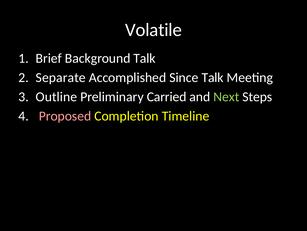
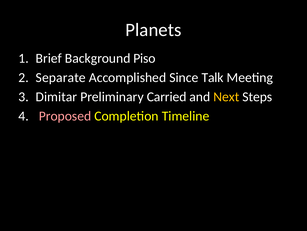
Volatile: Volatile -> Planets
Background Talk: Talk -> Piso
Outline: Outline -> Dimitar
Next colour: light green -> yellow
